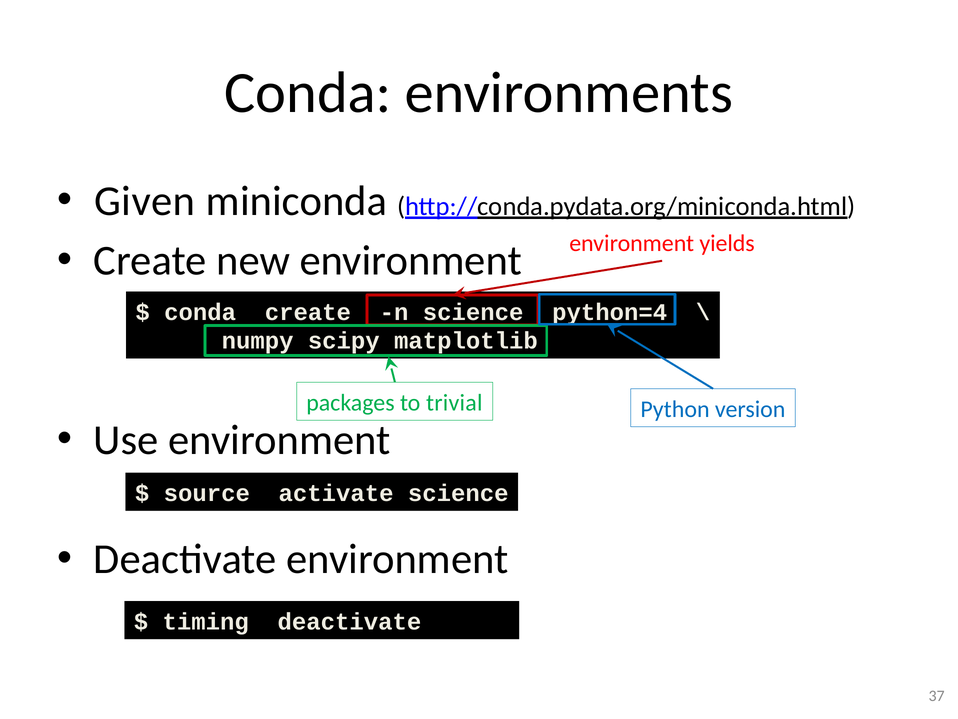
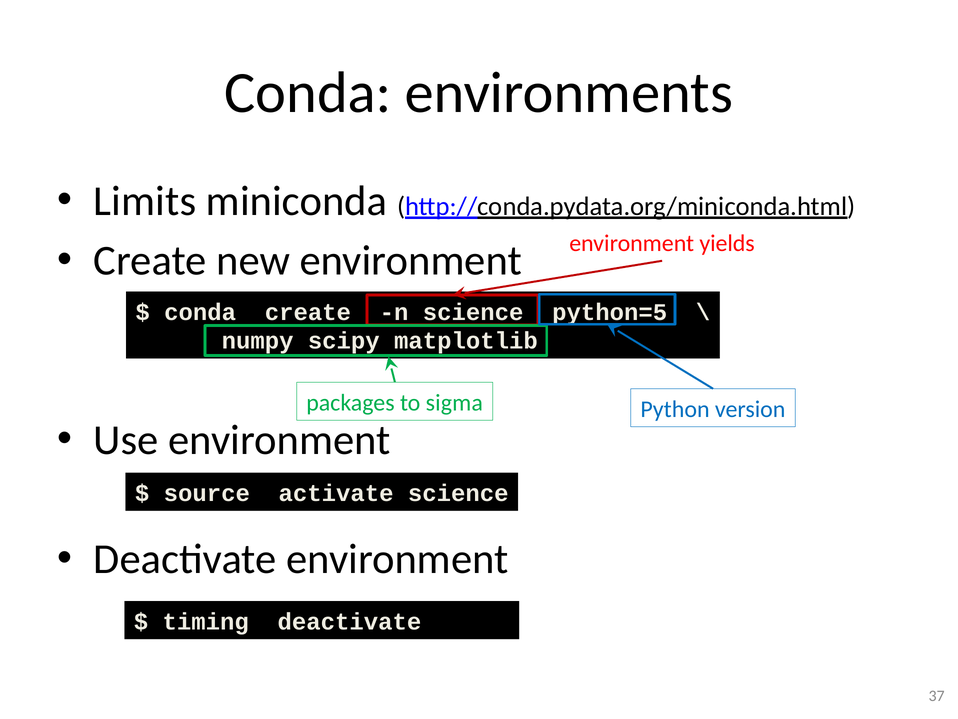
Given: Given -> Limits
python=4: python=4 -> python=5
trivial: trivial -> sigma
